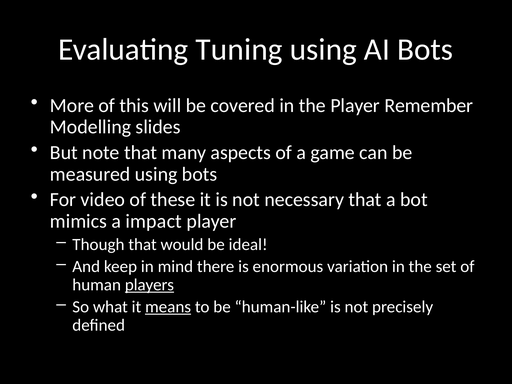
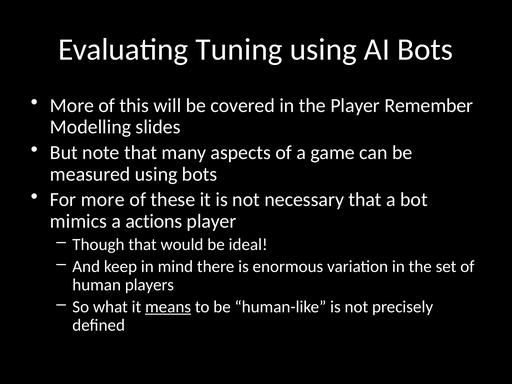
For video: video -> more
impact: impact -> actions
players underline: present -> none
